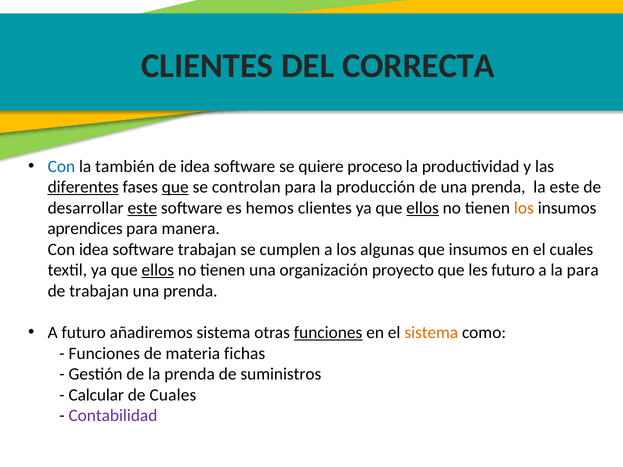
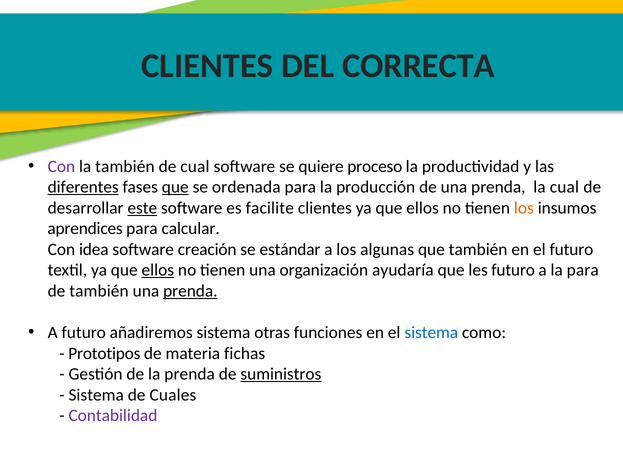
Con at (61, 167) colour: blue -> purple
de idea: idea -> cual
controlan: controlan -> ordenada
la este: este -> cual
hemos: hemos -> facilite
ellos at (423, 208) underline: present -> none
manera: manera -> calcular
software trabajan: trabajan -> creación
cumplen: cumplen -> estándar
que insumos: insumos -> también
el cuales: cuales -> futuro
proyecto: proyecto -> ayudaría
de trabajan: trabajan -> también
prenda at (190, 291) underline: none -> present
funciones at (328, 333) underline: present -> none
sistema at (431, 333) colour: orange -> blue
Funciones at (104, 353): Funciones -> Prototipos
suministros underline: none -> present
Calcular at (96, 395): Calcular -> Sistema
